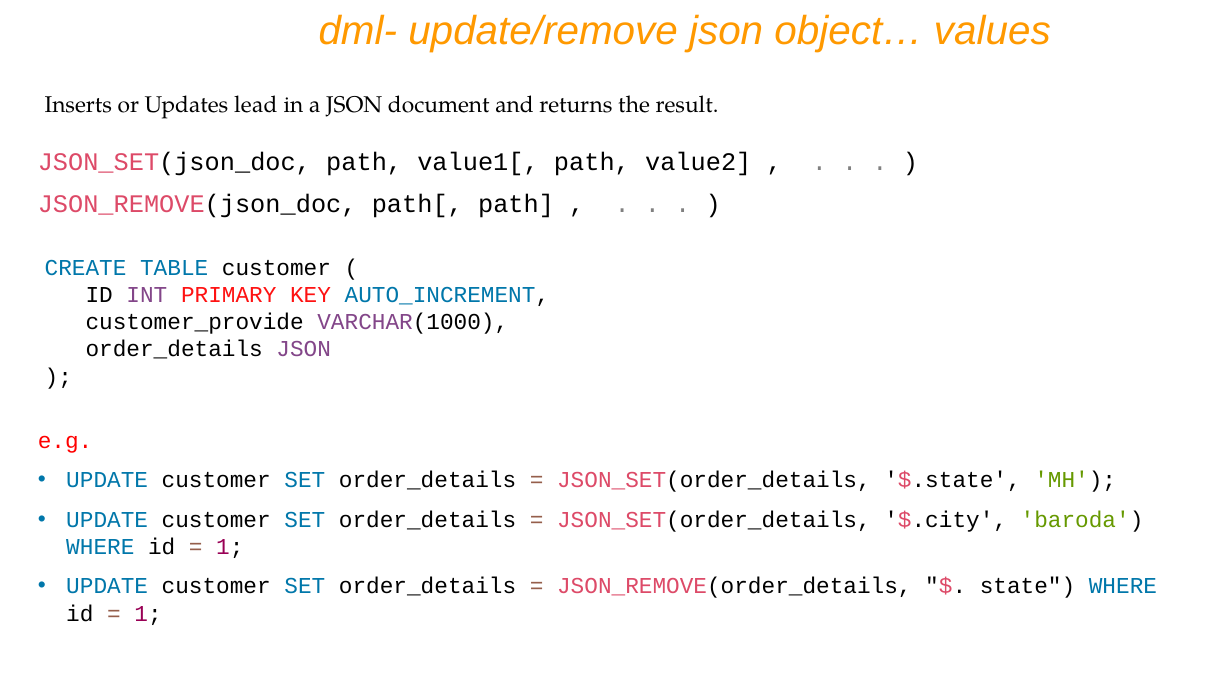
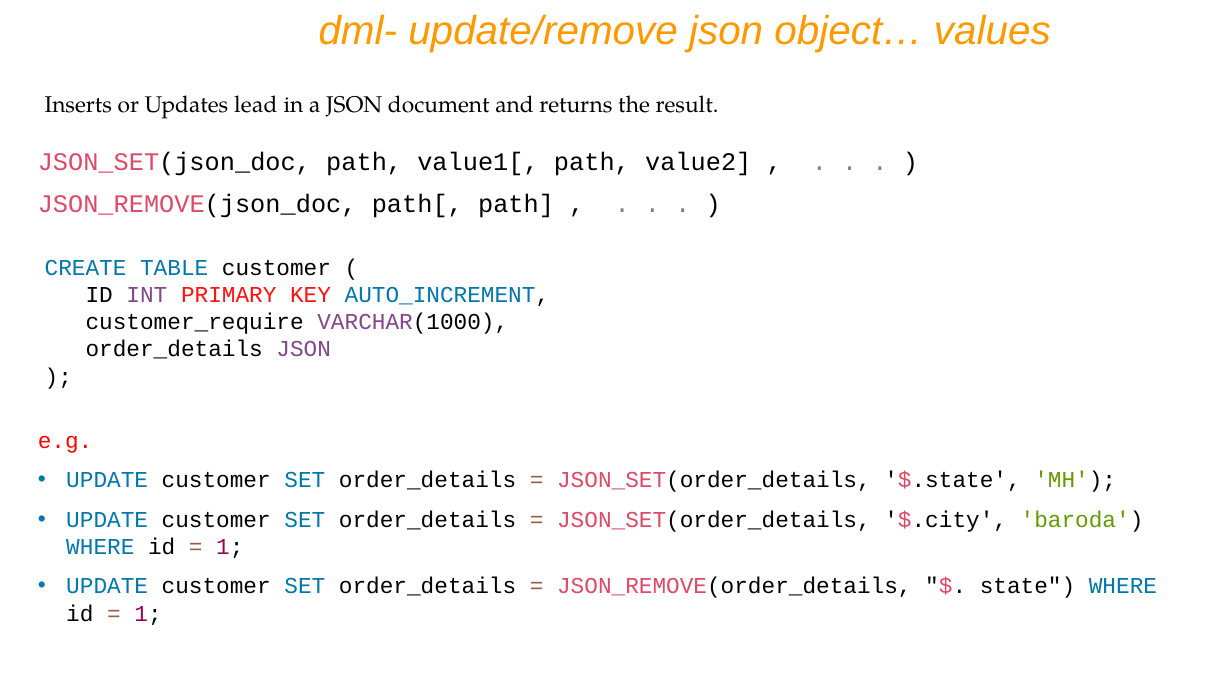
customer_provide: customer_provide -> customer_require
